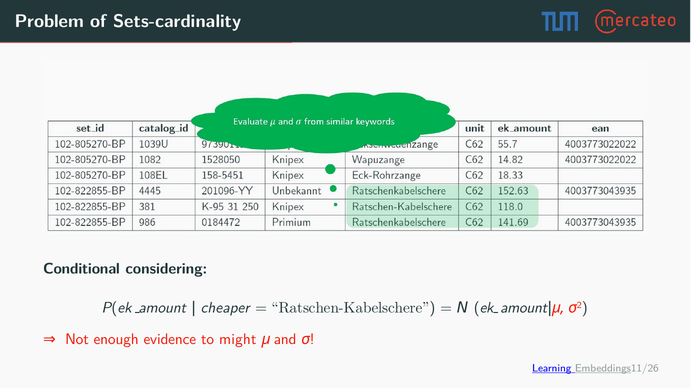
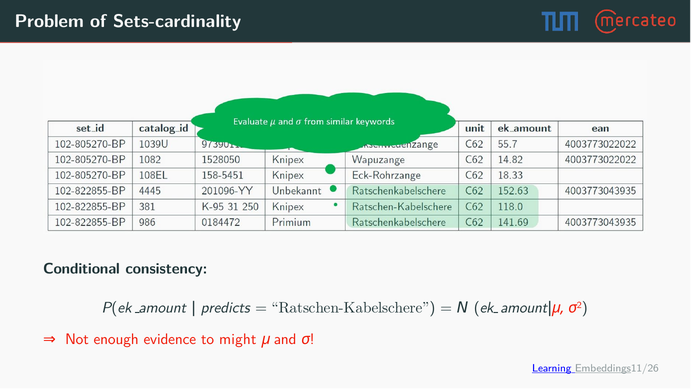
considering: considering -> consistency
cheaper: cheaper -> predicts
